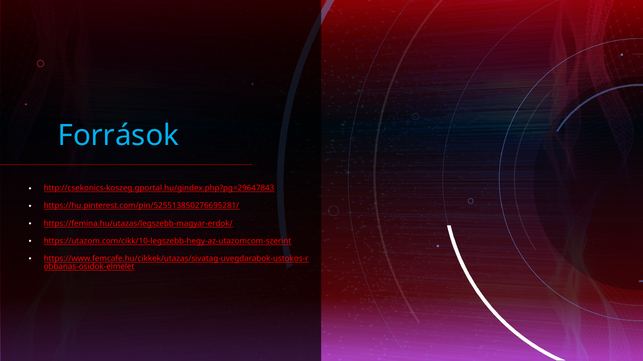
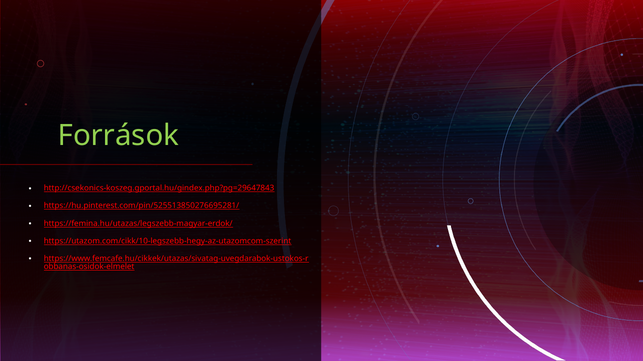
Források colour: light blue -> light green
